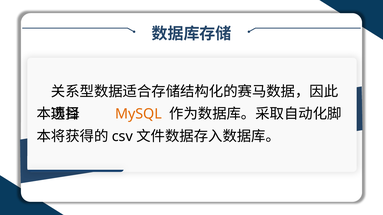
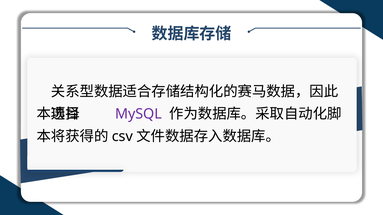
MySQL colour: orange -> purple
